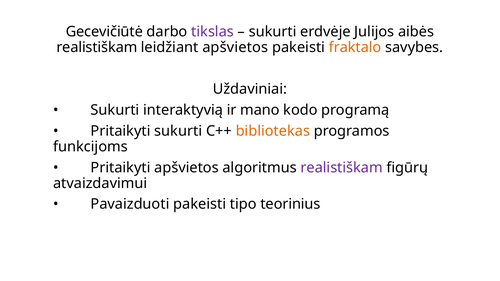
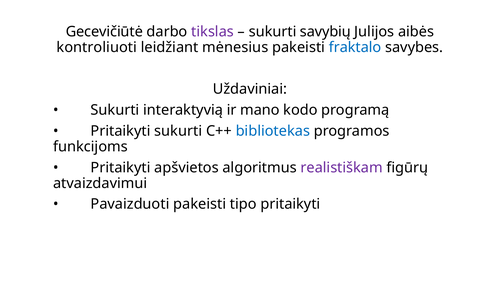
erdvėje: erdvėje -> savybių
realistiškam at (97, 47): realistiškam -> kontroliuoti
leidžiant apšvietos: apšvietos -> mėnesius
fraktalo colour: orange -> blue
bibliotekas colour: orange -> blue
tipo teorinius: teorinius -> pritaikyti
